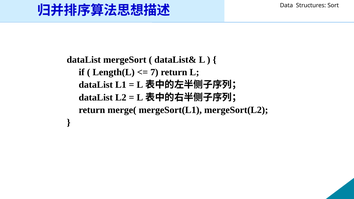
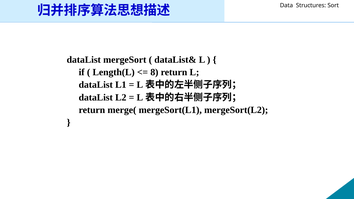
7: 7 -> 8
